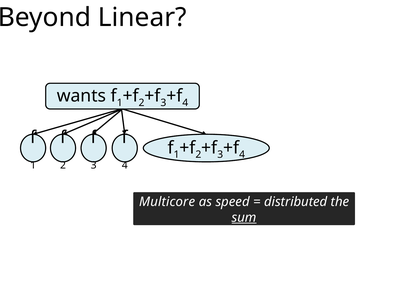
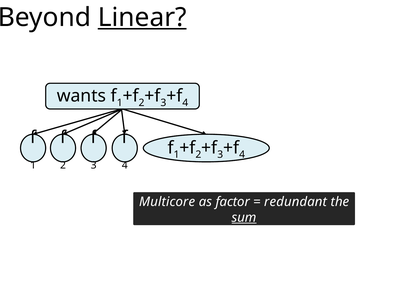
Linear underline: none -> present
speed: speed -> factor
distributed: distributed -> redundant
